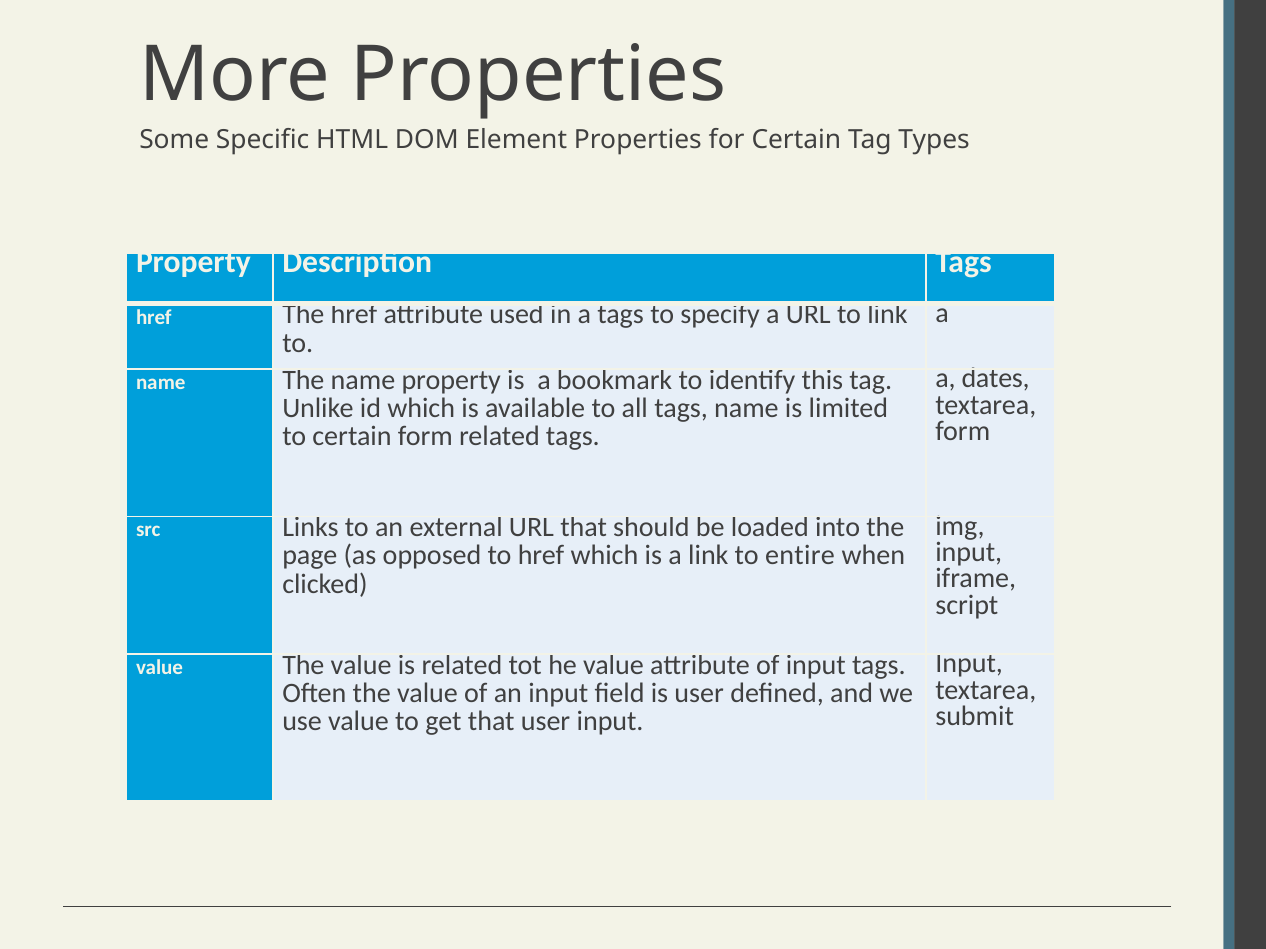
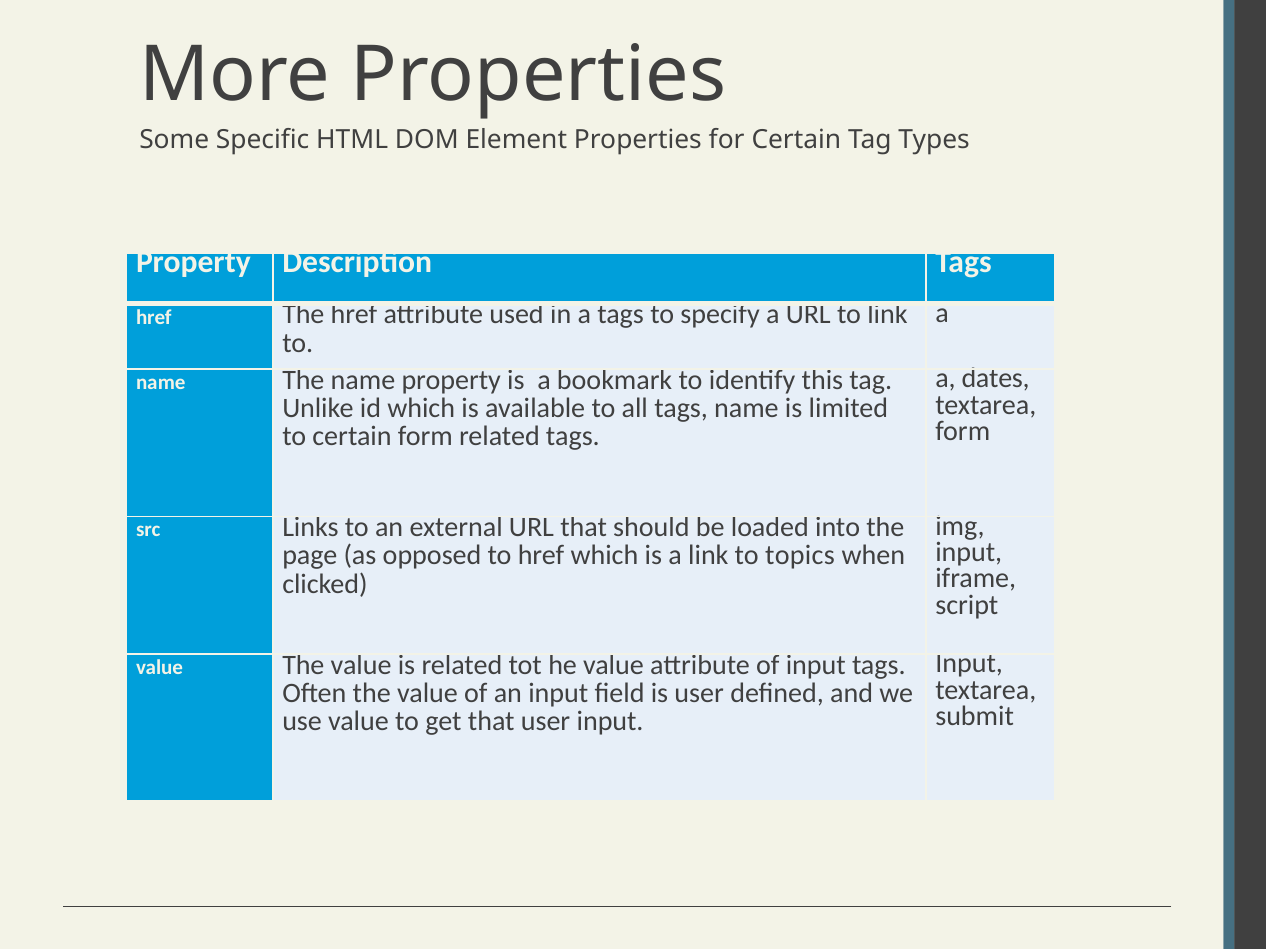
entire: entire -> topics
